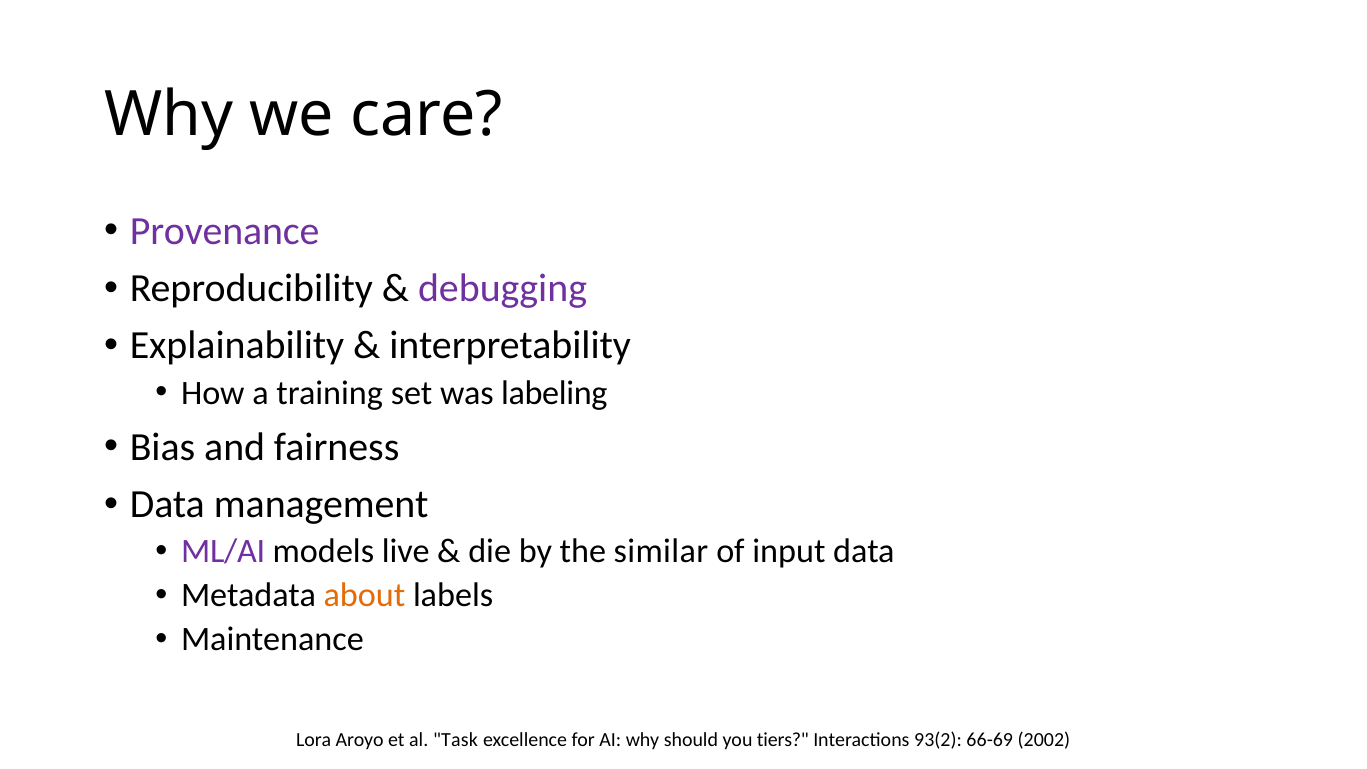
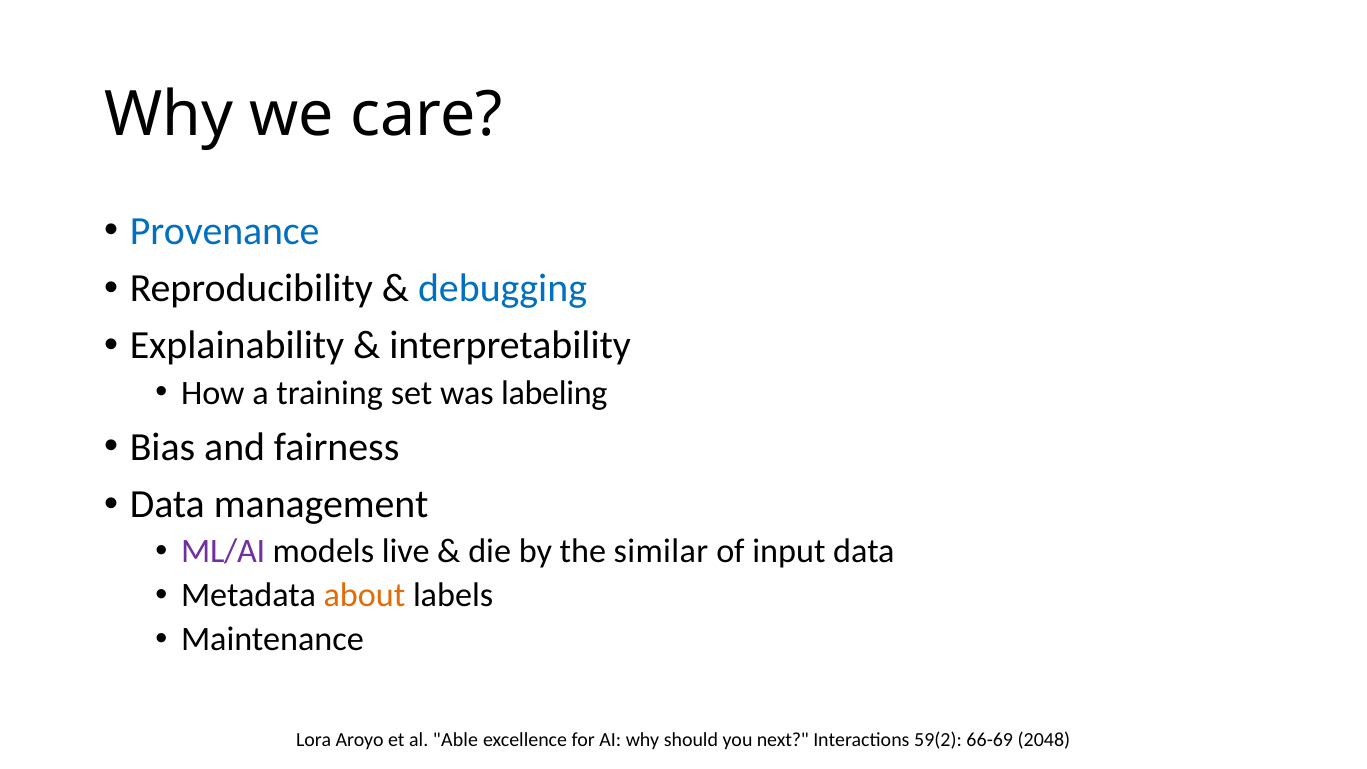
Provenance colour: purple -> blue
debugging colour: purple -> blue
Task: Task -> Able
tiers: tiers -> next
93(2: 93(2 -> 59(2
2002: 2002 -> 2048
